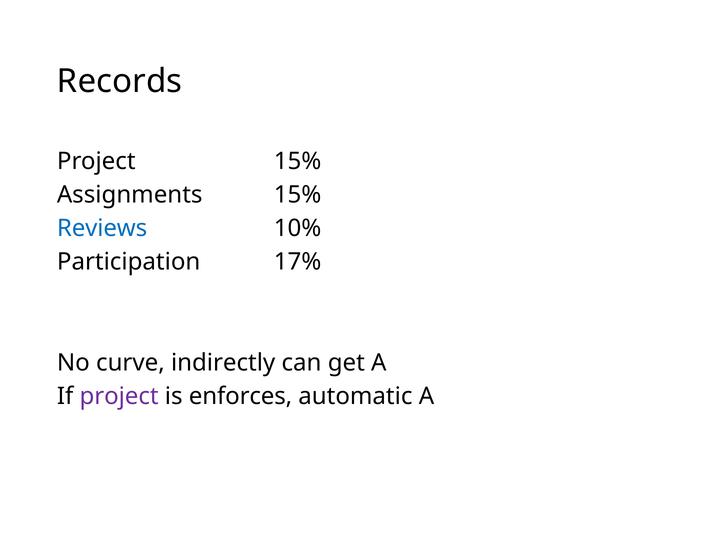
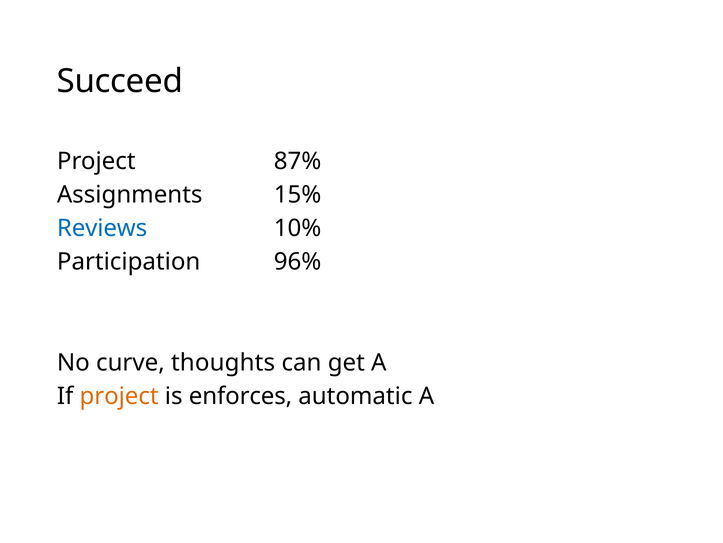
Records: Records -> Succeed
Project 15%: 15% -> 87%
17%: 17% -> 96%
indirectly: indirectly -> thoughts
project at (119, 396) colour: purple -> orange
